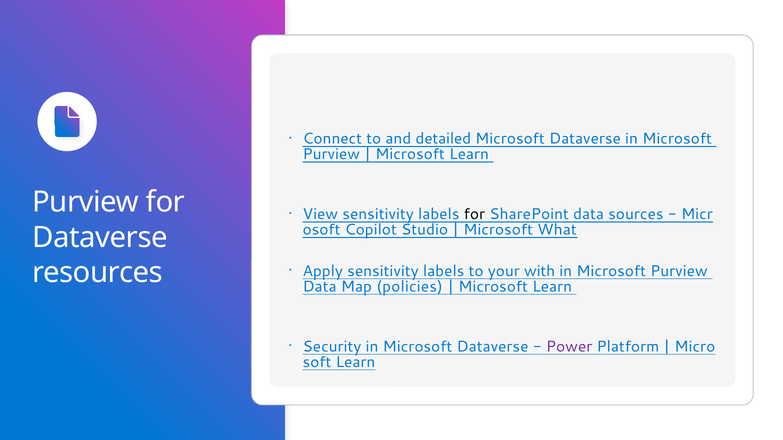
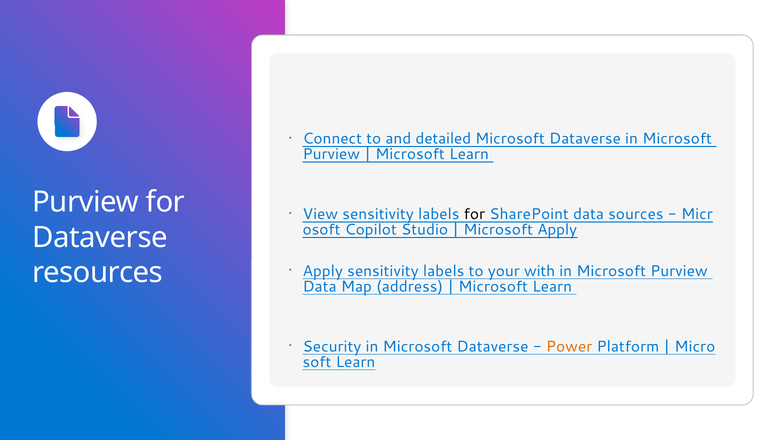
Microsoft What: What -> Apply
policies: policies -> address
Power colour: purple -> orange
